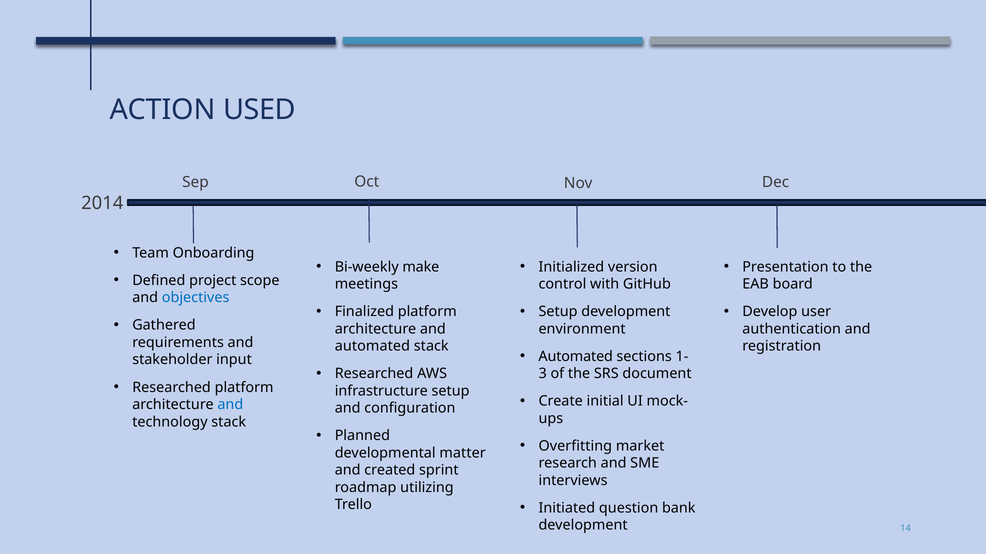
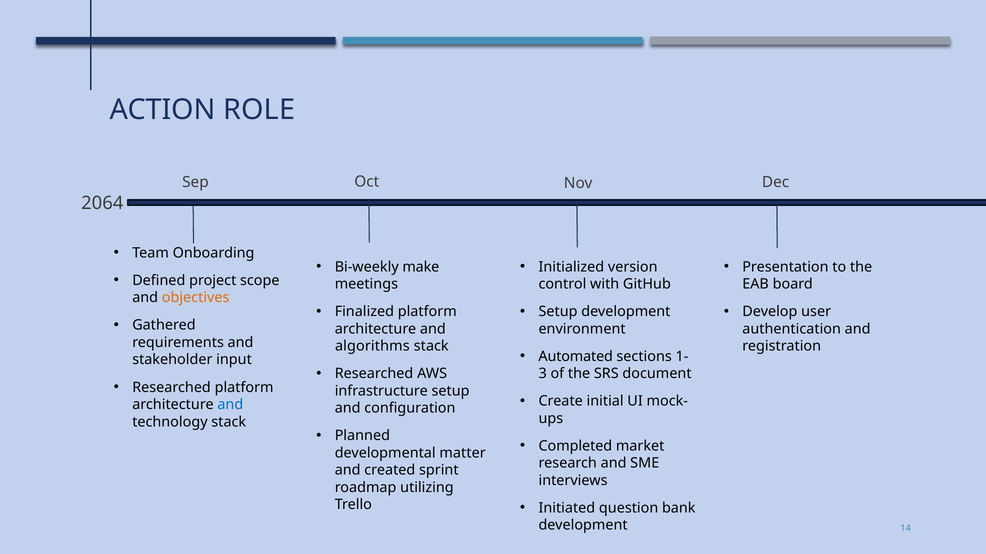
USED: USED -> ROLE
2014: 2014 -> 2064
objectives colour: blue -> orange
automated at (372, 347): automated -> algorithms
Overfitting: Overfitting -> Completed
